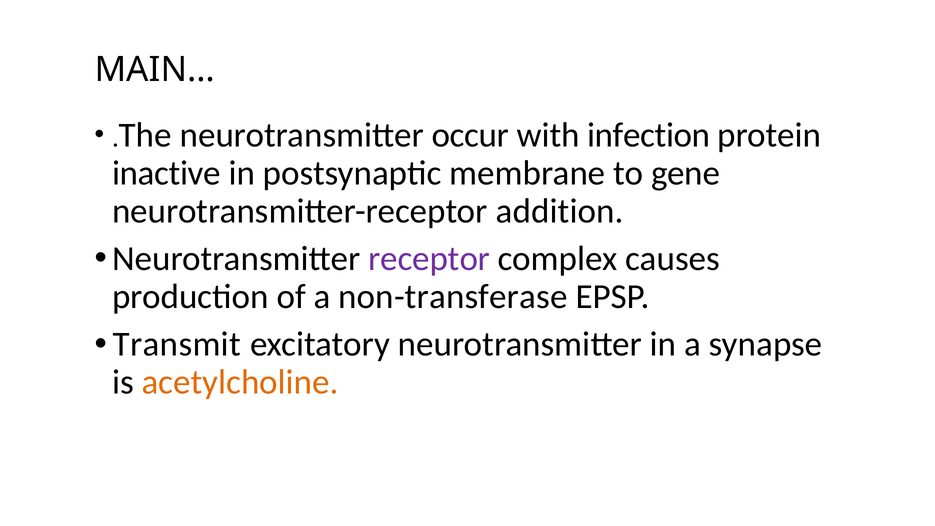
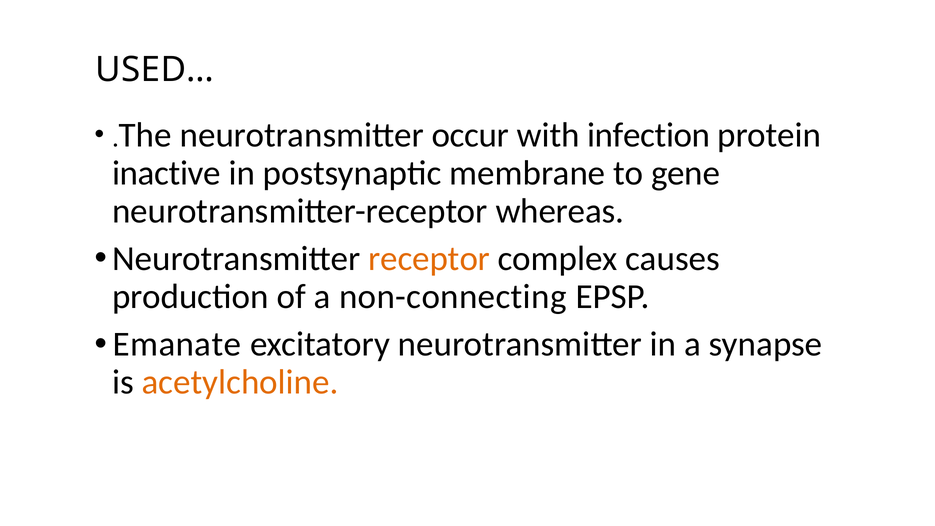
MAIN…: MAIN… -> USED…
addition: addition -> whereas
receptor colour: purple -> orange
non-transferase: non-transferase -> non-connecting
Transmit: Transmit -> Emanate
